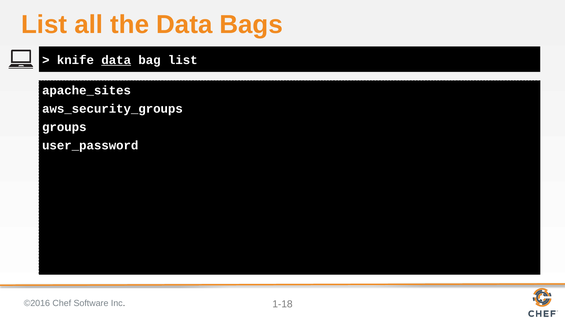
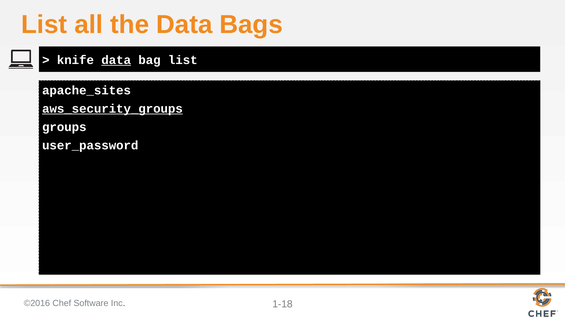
aws_security_groups underline: none -> present
